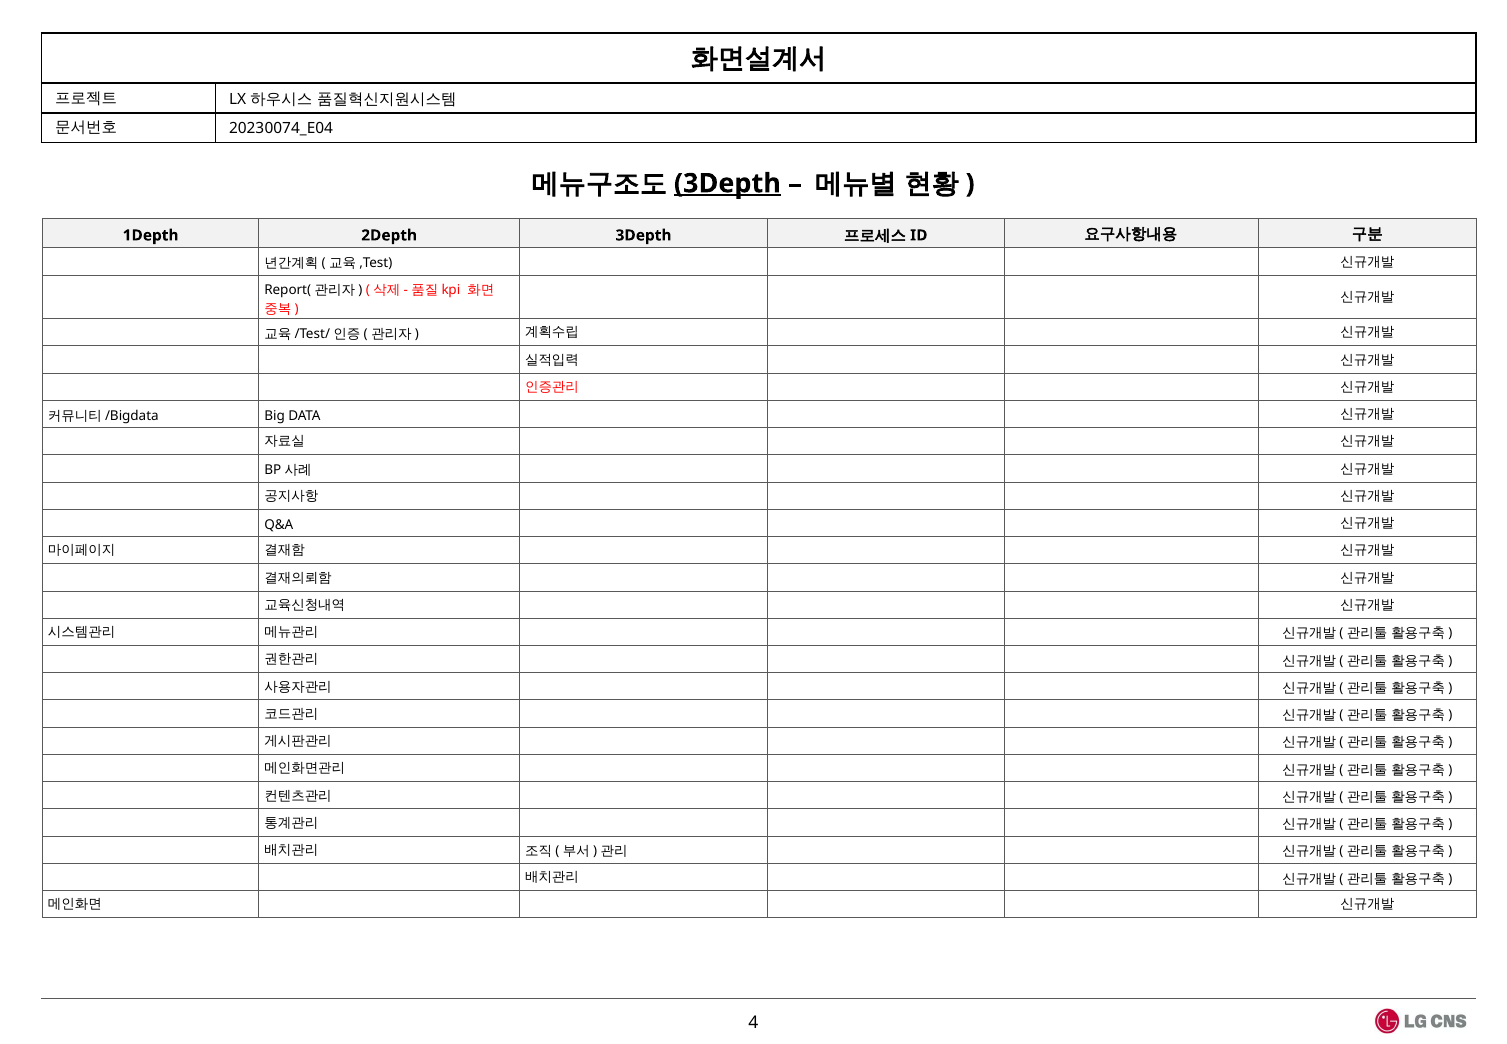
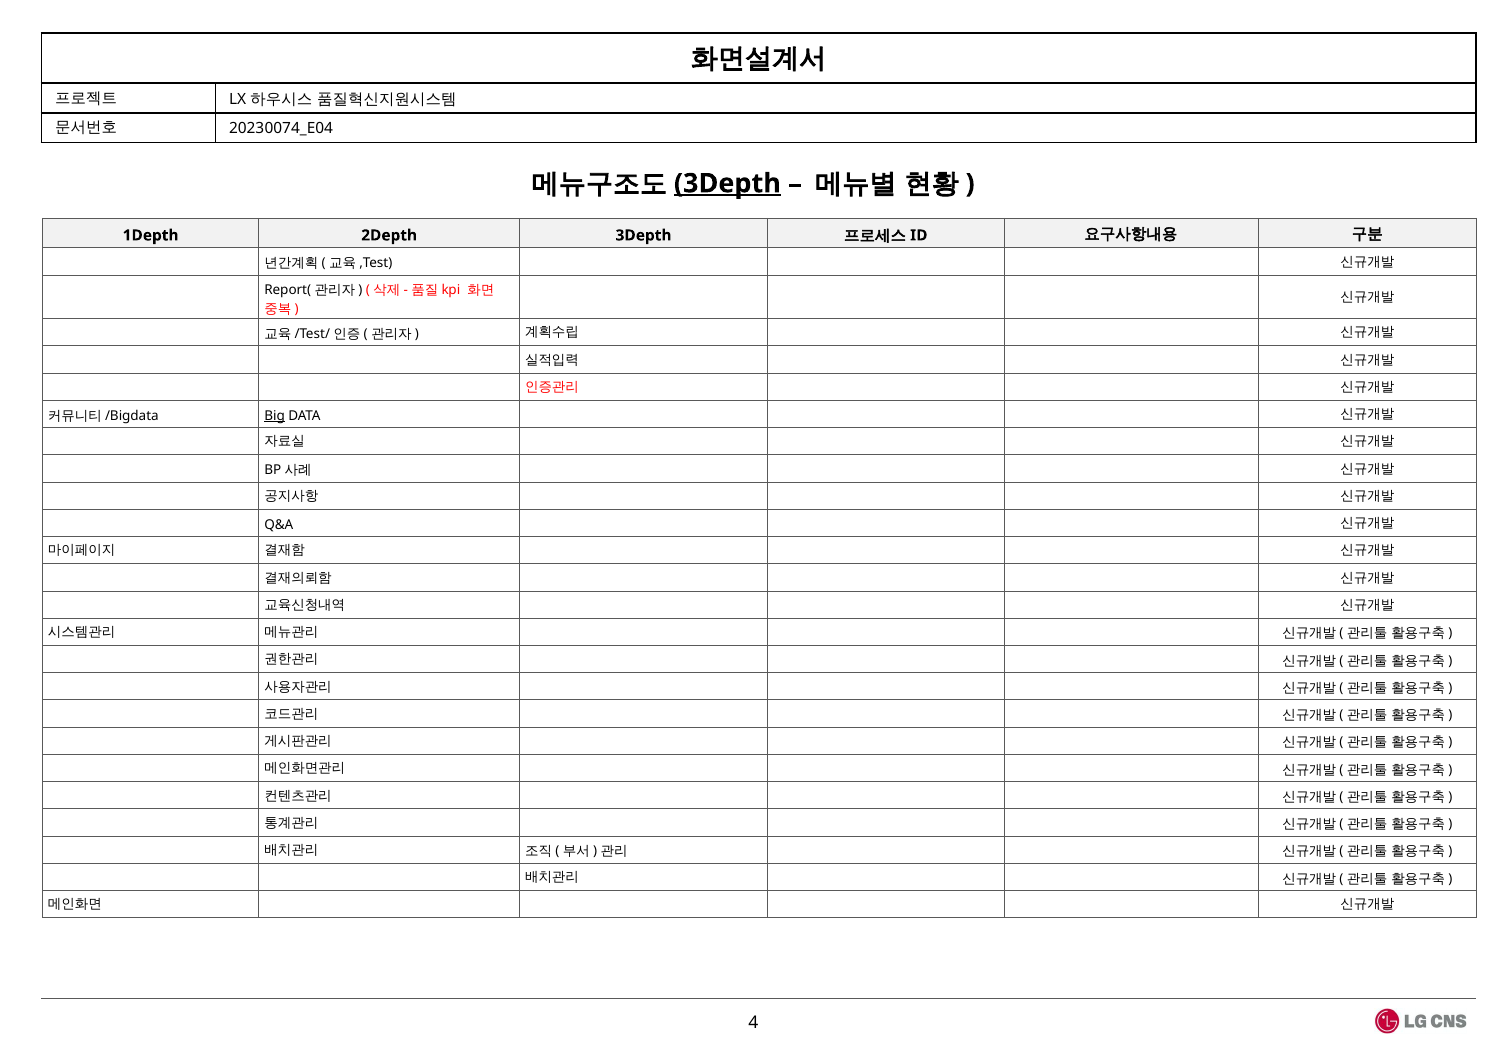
Big underline: none -> present
